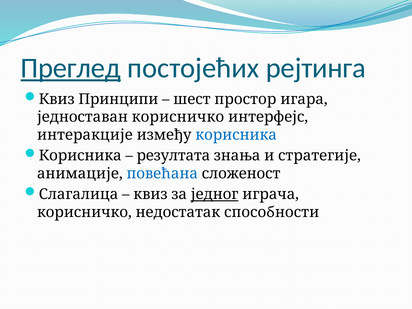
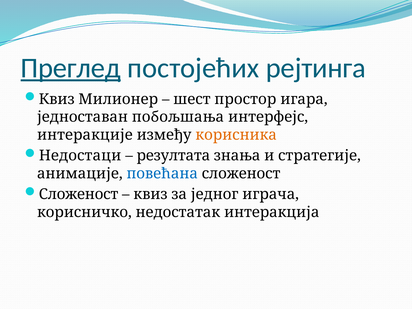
Принципи: Принципи -> Милионер
једноставан корисничко: корисничко -> побољшања
корисника at (236, 135) colour: blue -> orange
Корисника at (80, 156): Корисника -> Недостаци
Слагалица at (79, 194): Слагалица -> Сложеност
једног underline: present -> none
способности: способности -> интеракција
